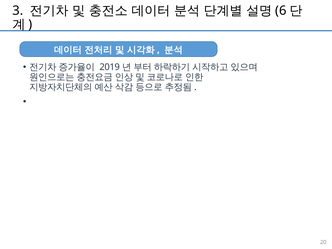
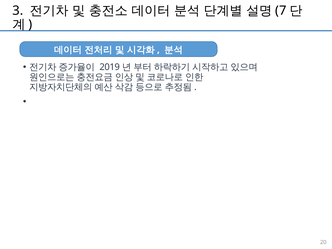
6: 6 -> 7
